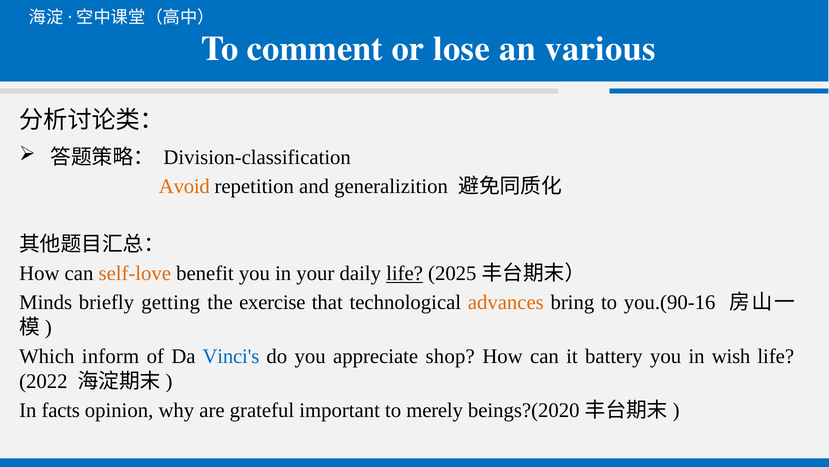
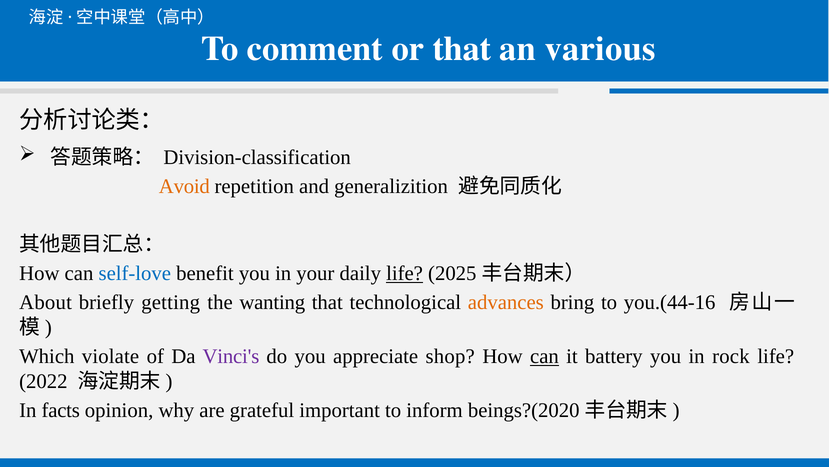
or lose: lose -> that
self-love colour: orange -> blue
Minds: Minds -> About
exercise: exercise -> wanting
you.(90-16: you.(90-16 -> you.(44-16
inform: inform -> violate
Vinci's colour: blue -> purple
can at (544, 356) underline: none -> present
wish: wish -> rock
merely: merely -> inform
